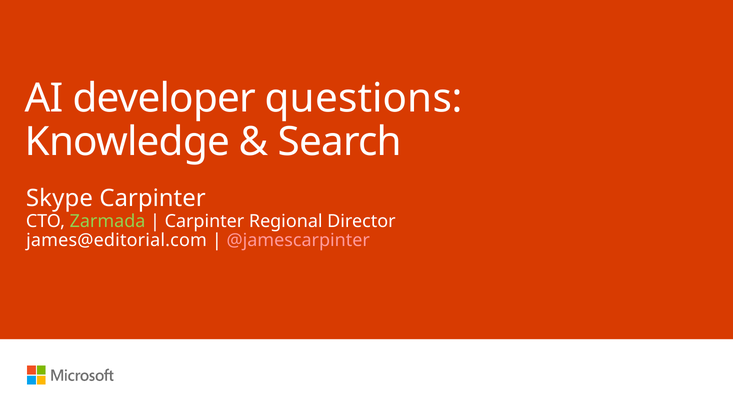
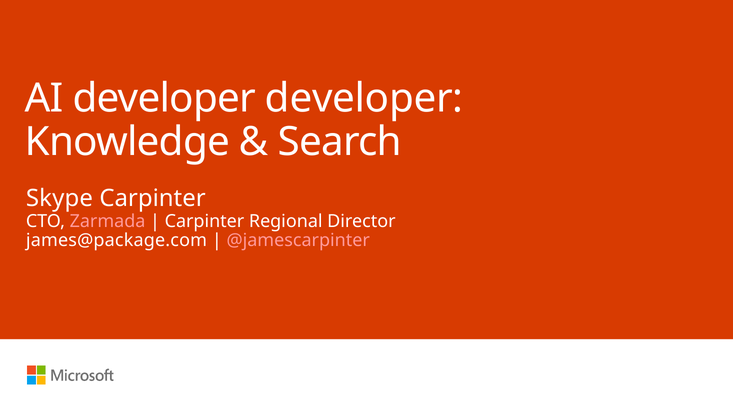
developer questions: questions -> developer
Zarmada colour: light green -> pink
james@editorial.com: james@editorial.com -> james@package.com
